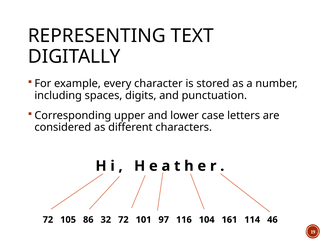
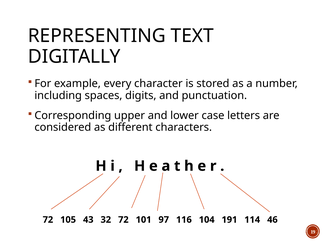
86: 86 -> 43
161: 161 -> 191
